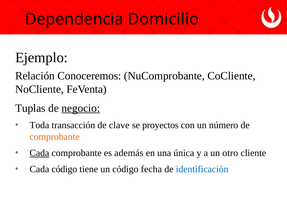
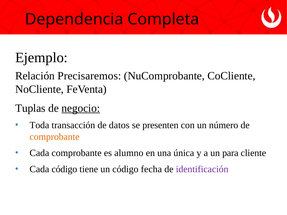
Domicilio: Domicilio -> Completa
Conoceremos: Conoceremos -> Precisaremos
clave: clave -> datos
proyectos: proyectos -> presenten
Cada at (39, 153) underline: present -> none
además: además -> alumno
otro: otro -> para
identificación colour: blue -> purple
